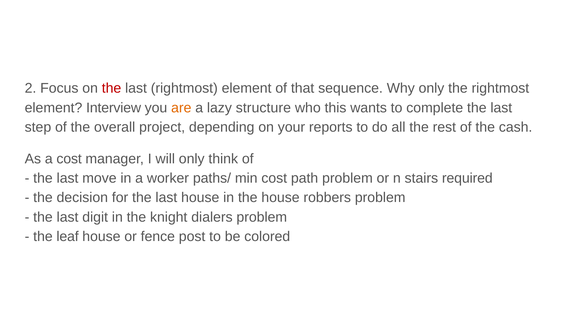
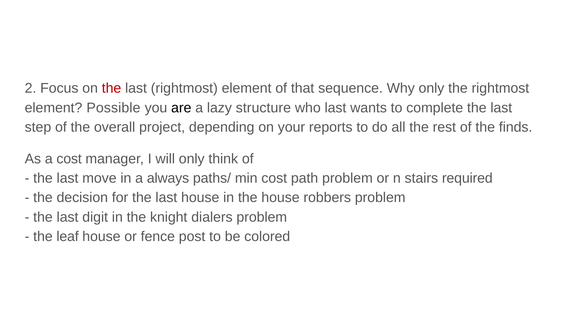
Interview: Interview -> Possible
are colour: orange -> black
who this: this -> last
cash: cash -> finds
worker: worker -> always
